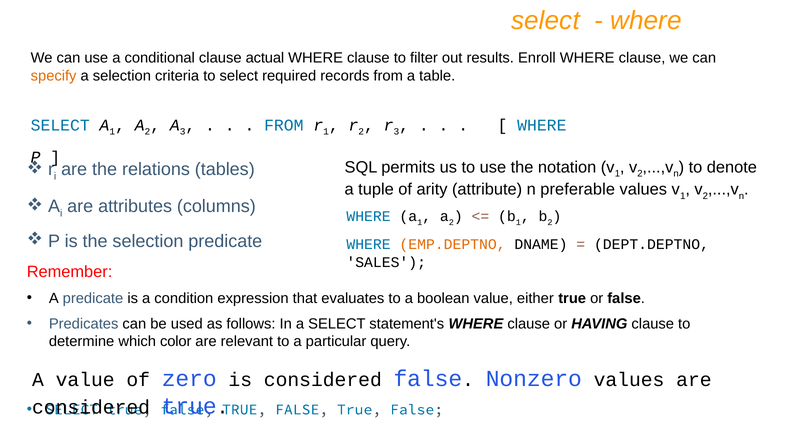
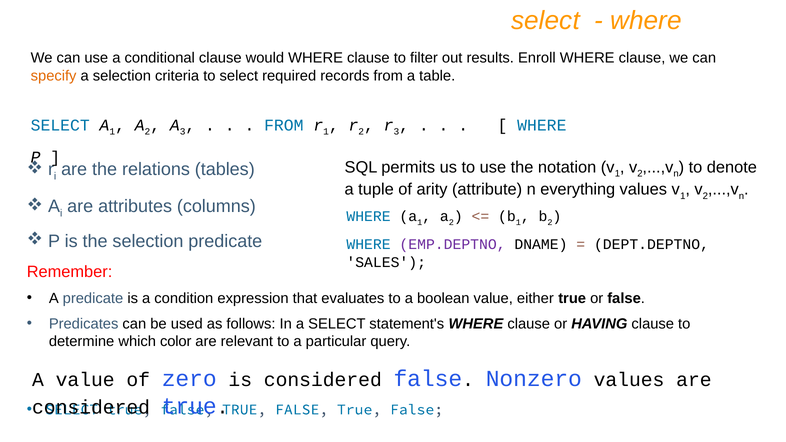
actual: actual -> would
preferable: preferable -> everything
EMP.DEPTNO colour: orange -> purple
